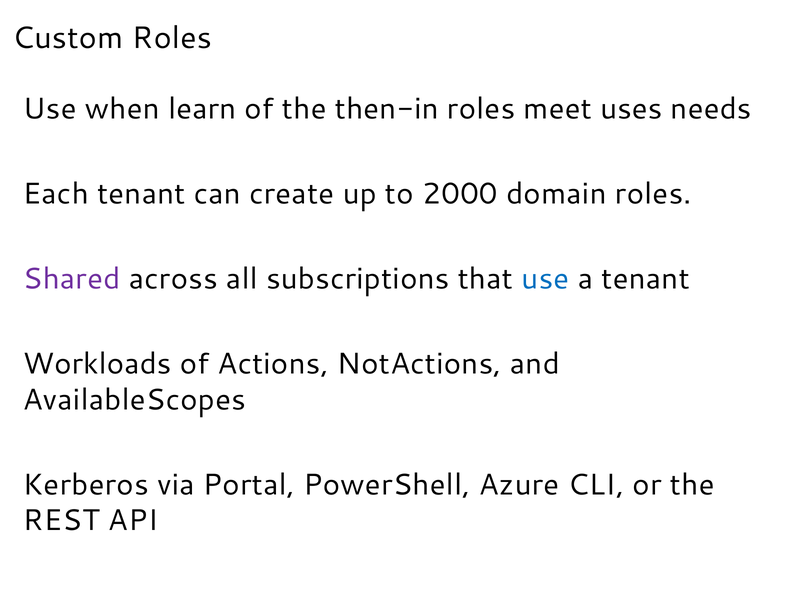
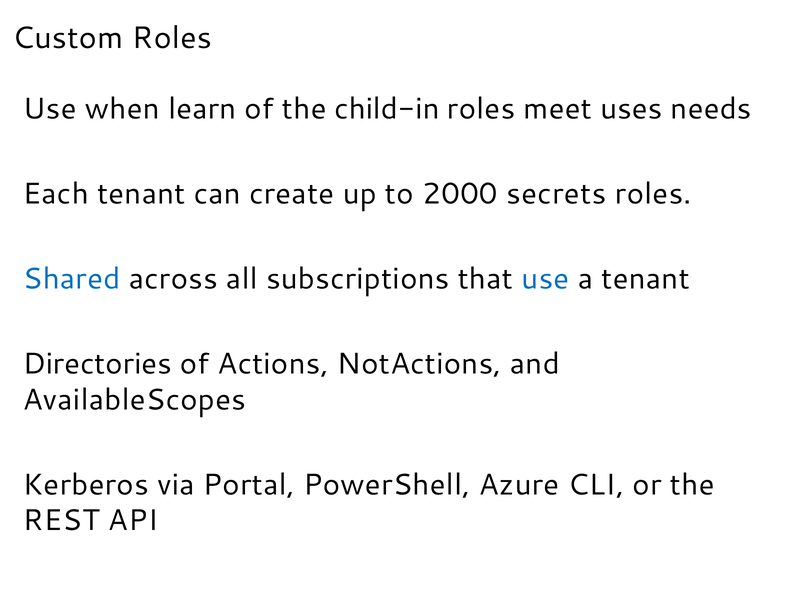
then-in: then-in -> child-in
domain: domain -> secrets
Shared colour: purple -> blue
Workloads: Workloads -> Directories
